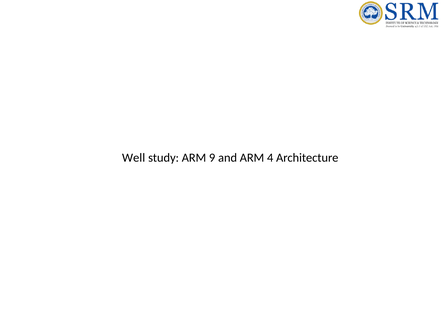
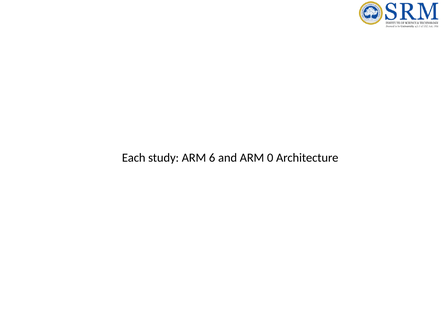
Well: Well -> Each
9: 9 -> 6
4: 4 -> 0
